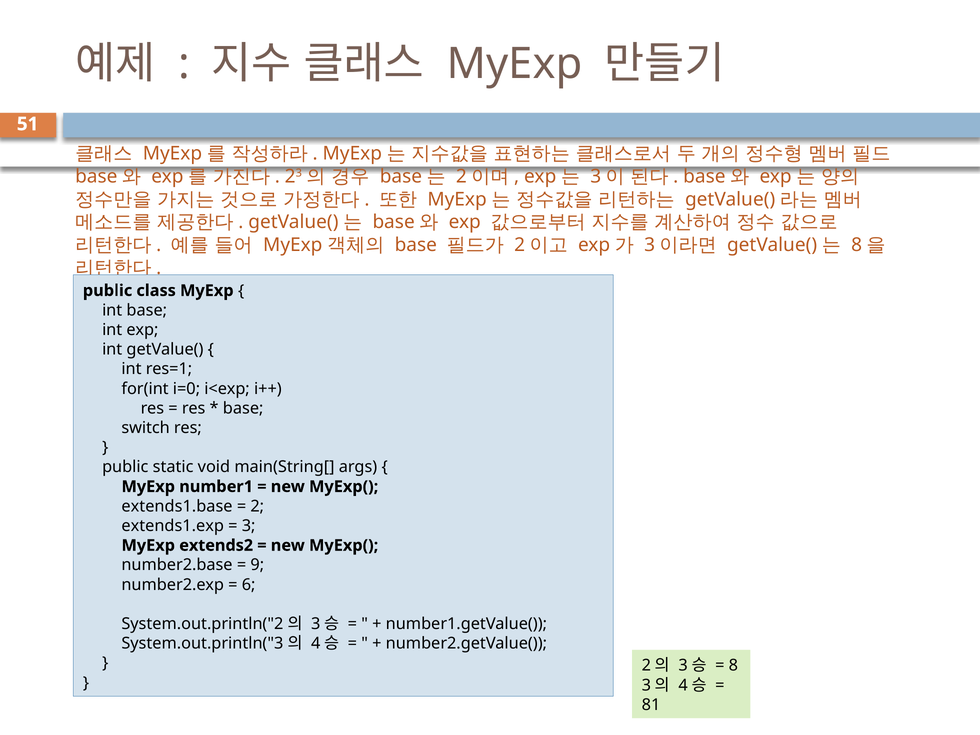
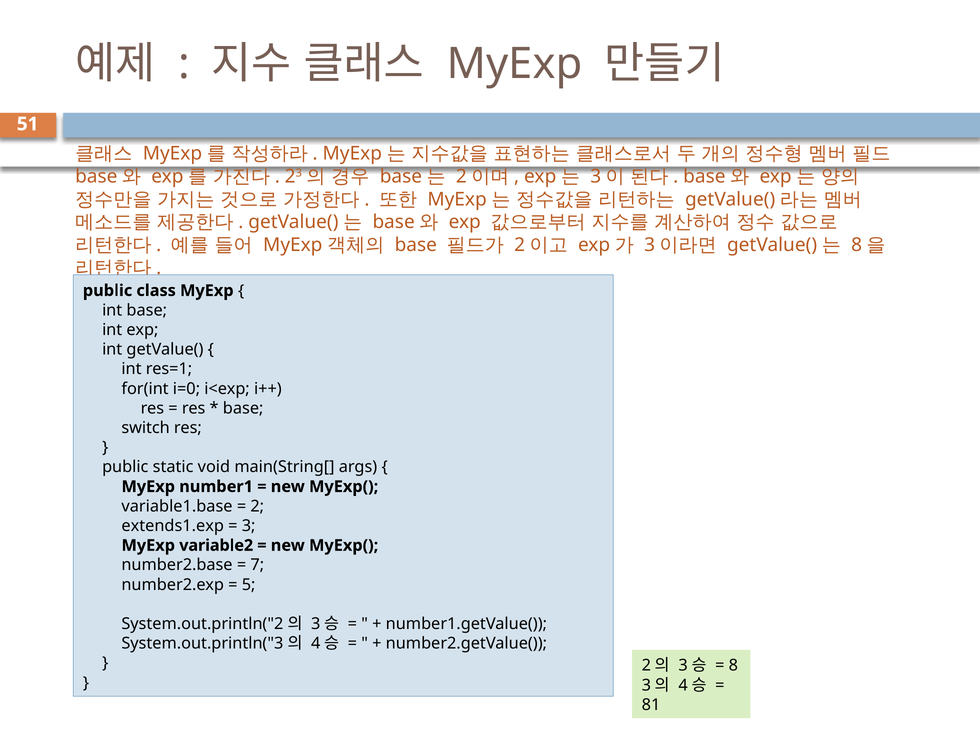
extends1.base: extends1.base -> variable1.base
extends2: extends2 -> variable2
9: 9 -> 7
6: 6 -> 5
